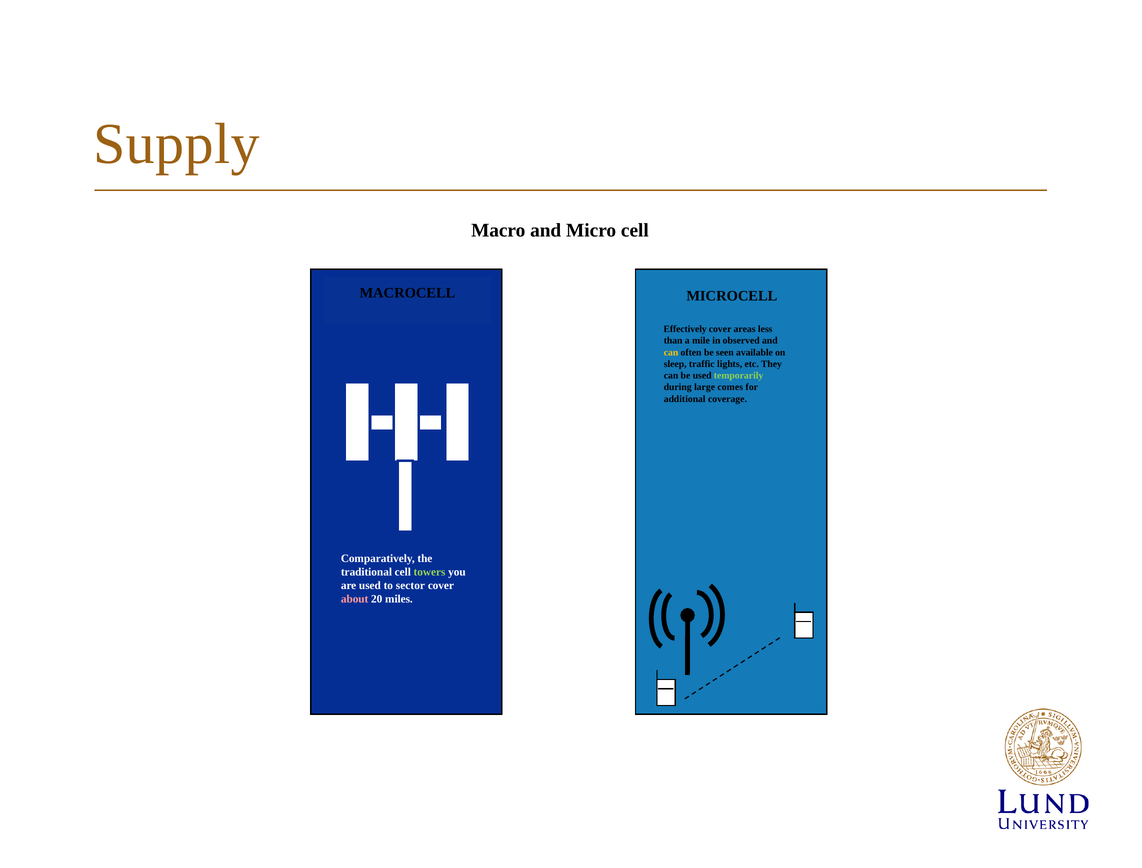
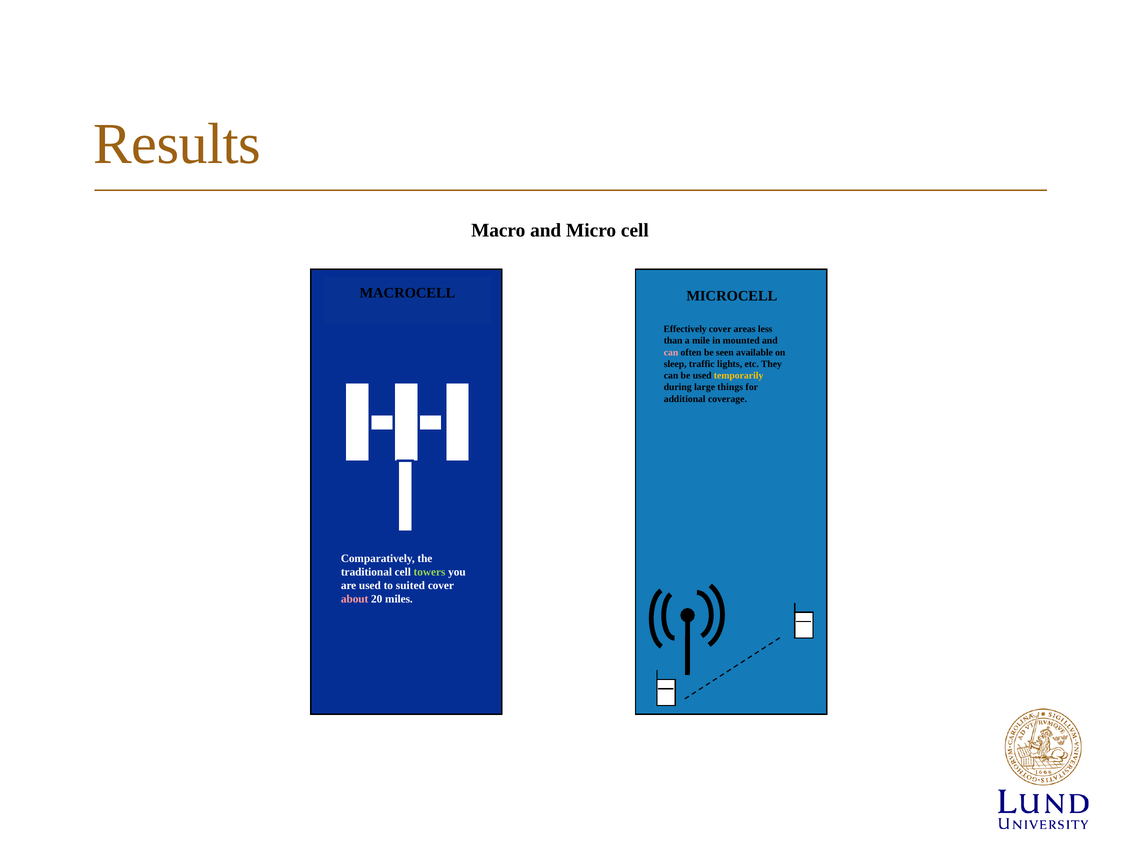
Supply: Supply -> Results
observed: observed -> mounted
can at (671, 352) colour: yellow -> pink
temporarily colour: light green -> yellow
comes: comes -> things
sector: sector -> suited
